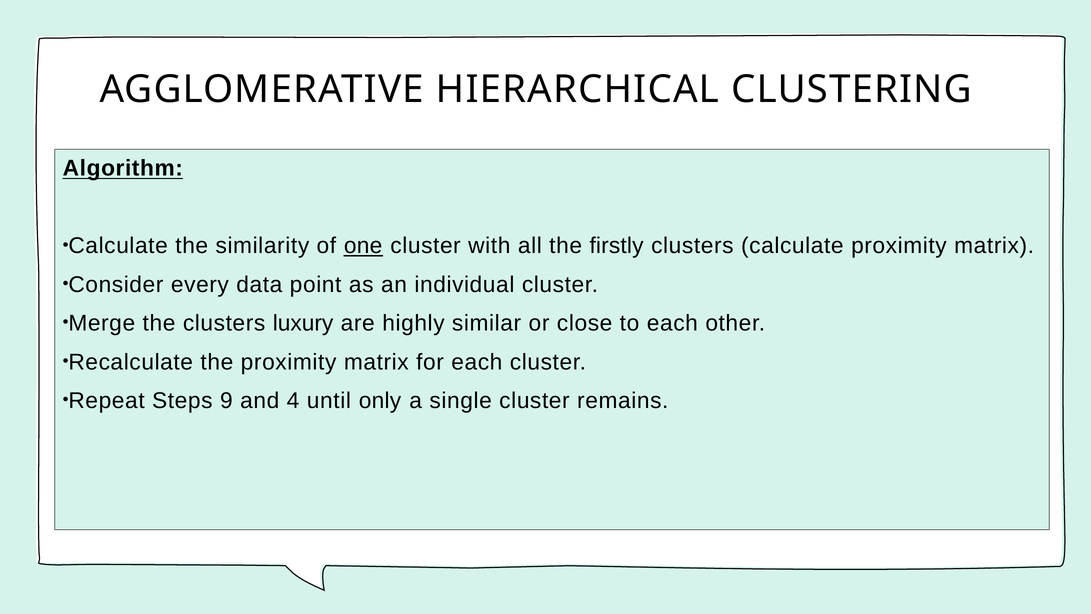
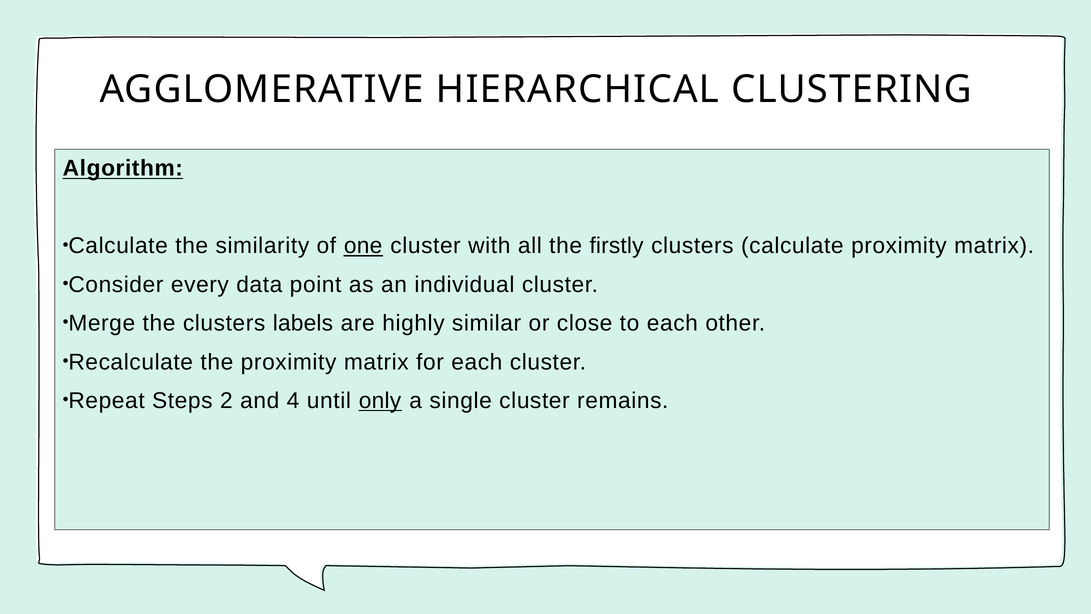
luxury: luxury -> labels
9: 9 -> 2
only underline: none -> present
